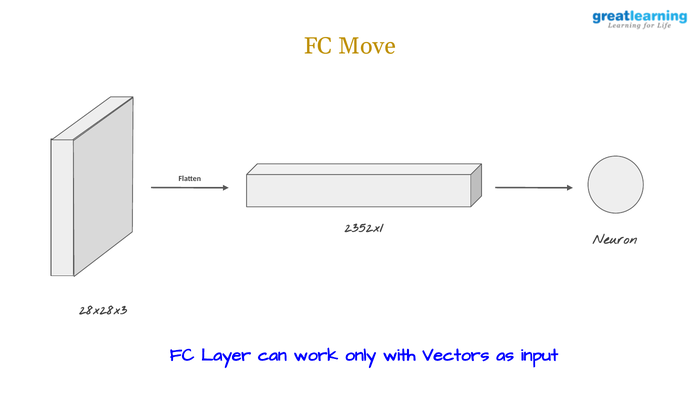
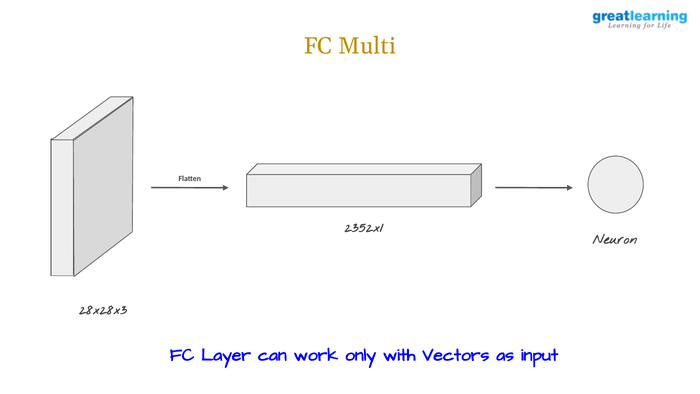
Move: Move -> Multi
